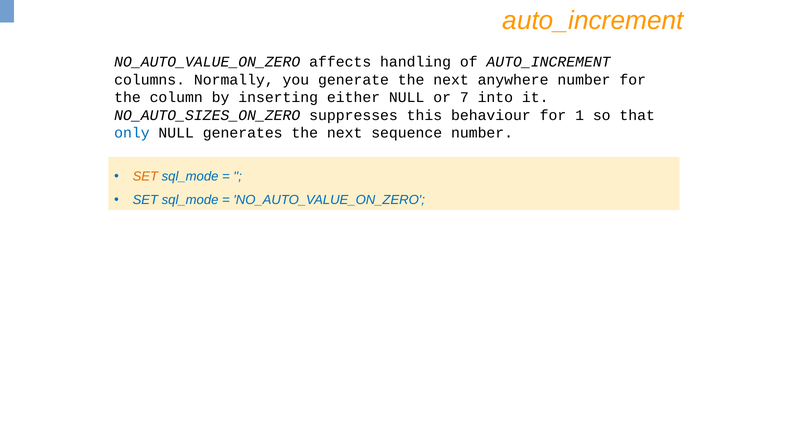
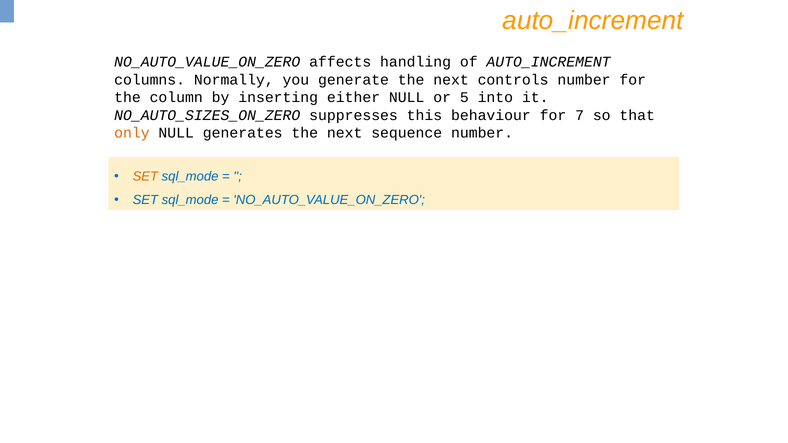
anywhere: anywhere -> controls
7: 7 -> 5
1: 1 -> 7
only colour: blue -> orange
